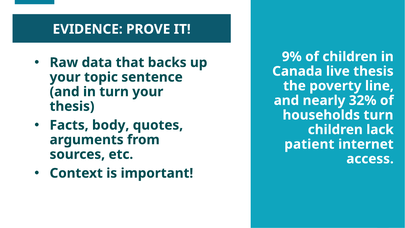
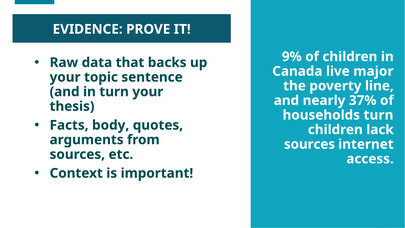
live thesis: thesis -> major
32%: 32% -> 37%
patient at (309, 144): patient -> sources
